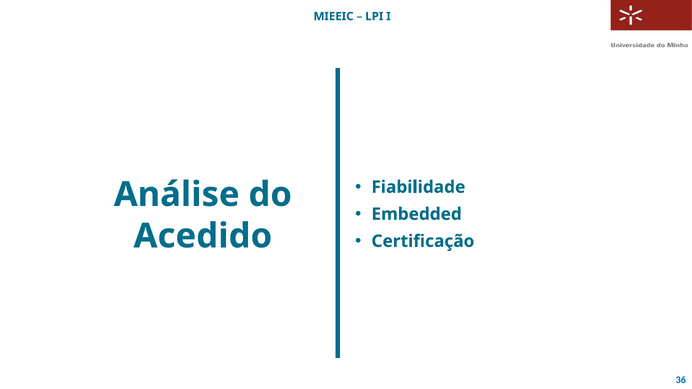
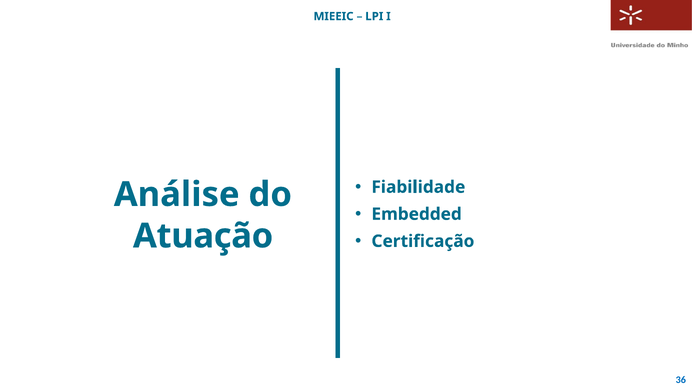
Acedido: Acedido -> Atuação
